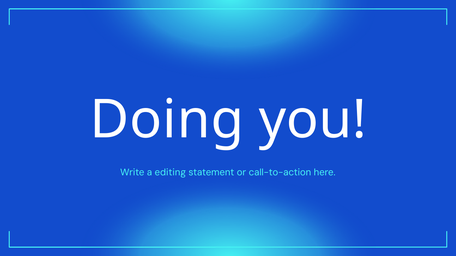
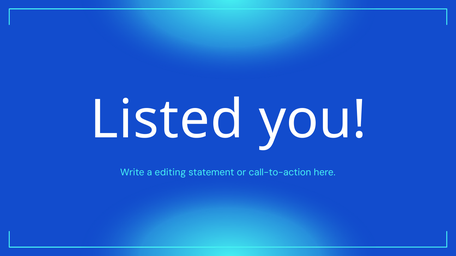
Doing: Doing -> Listed
